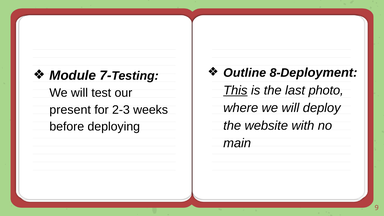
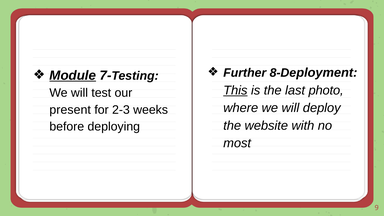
Outline: Outline -> Further
Module underline: none -> present
main: main -> most
